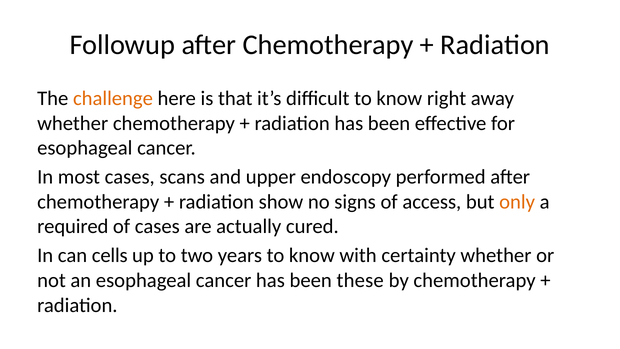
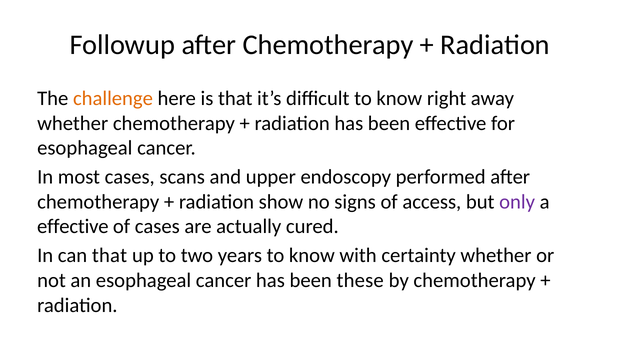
only colour: orange -> purple
required at (73, 226): required -> effective
can cells: cells -> that
